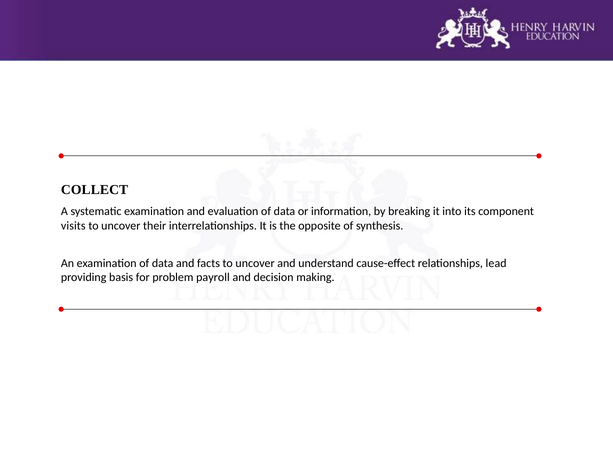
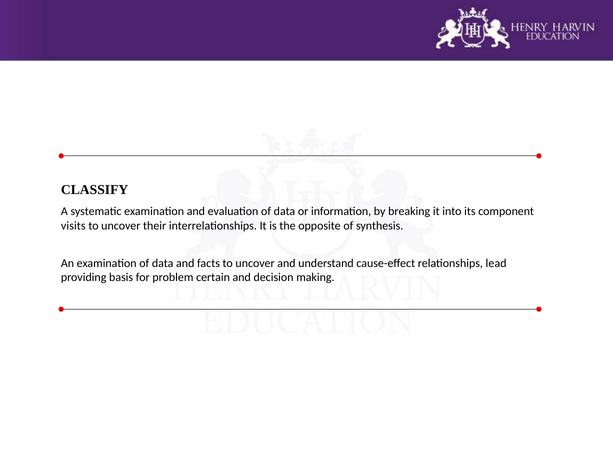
COLLECT: COLLECT -> CLASSIFY
payroll: payroll -> certain
